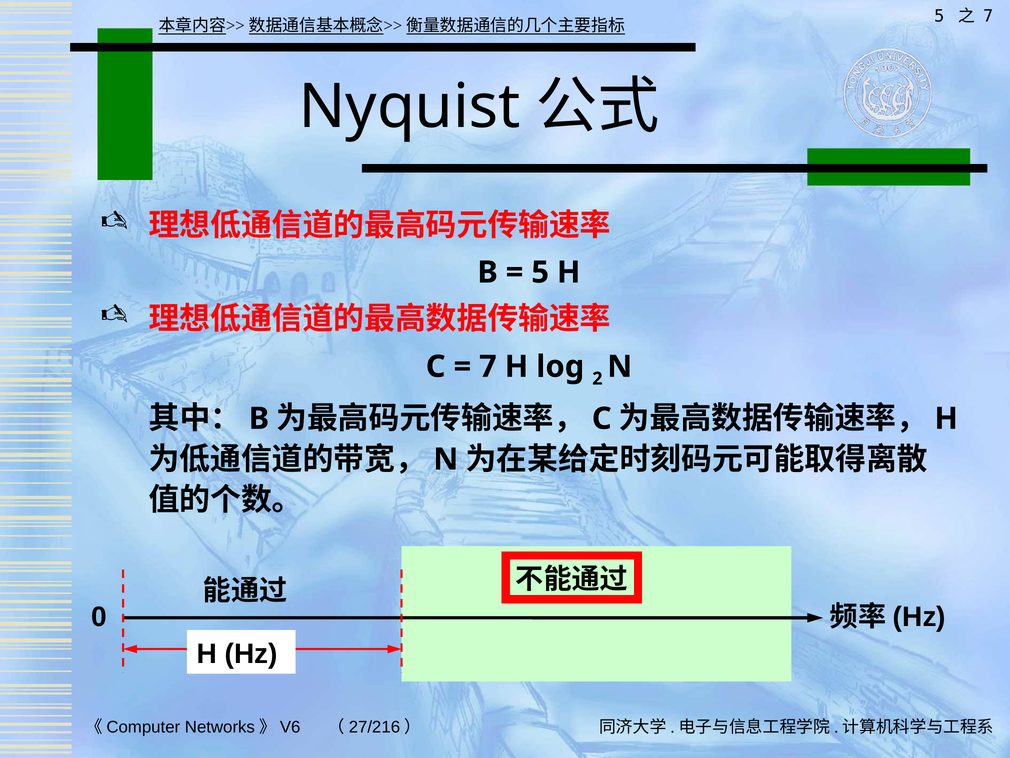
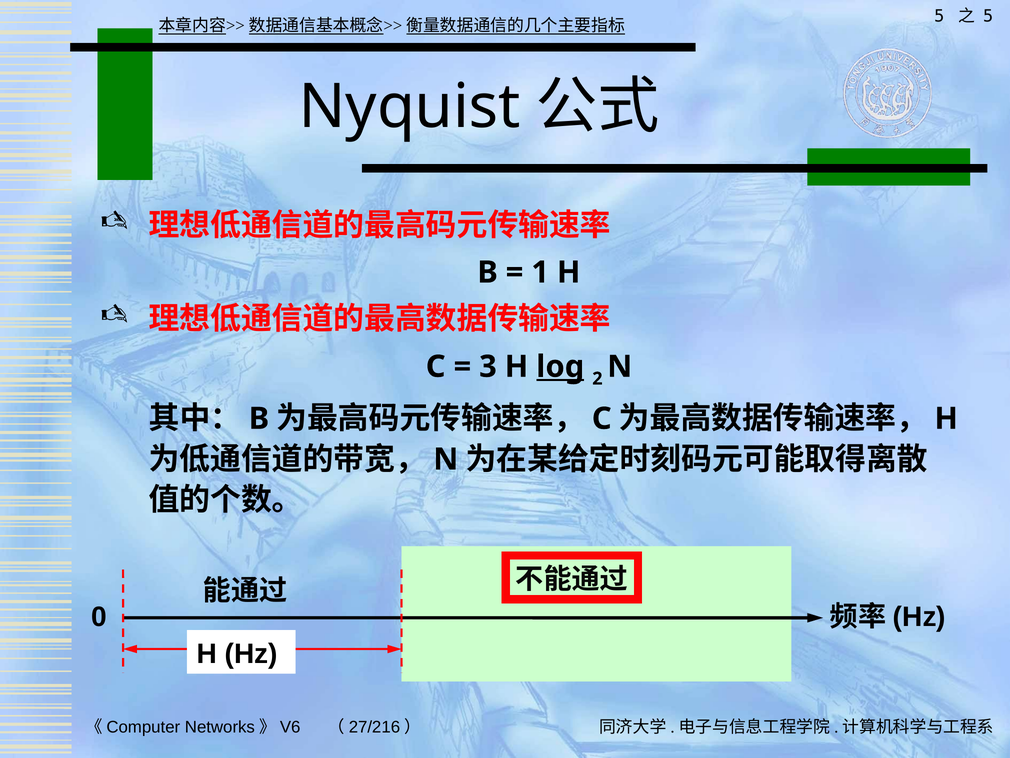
7 at (988, 16): 7 -> 5
5 at (540, 272): 5 -> 1
7 at (488, 366): 7 -> 3
log underline: none -> present
